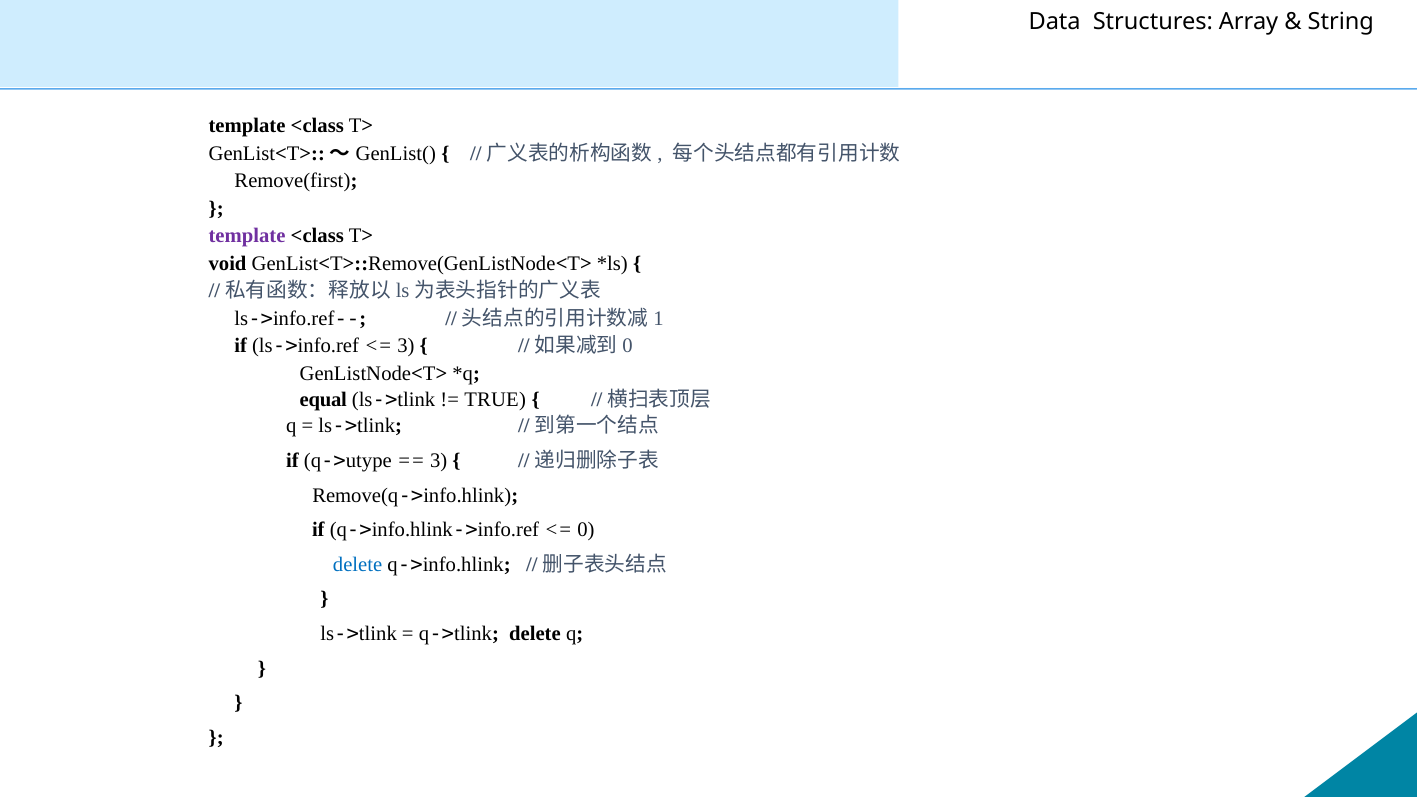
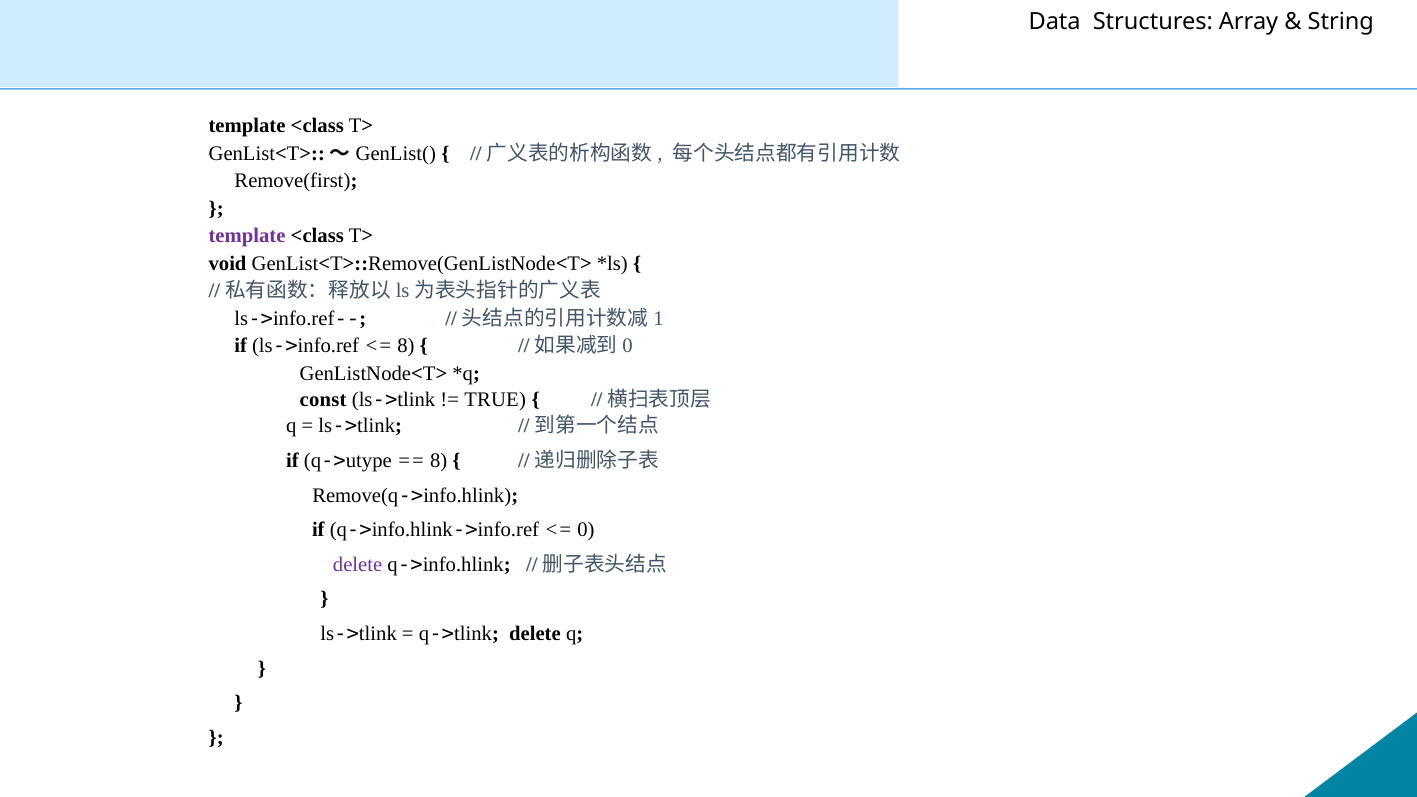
3 at (406, 346): 3 -> 8
equal: equal -> const
3 at (439, 461): 3 -> 8
delete at (358, 565) colour: blue -> purple
